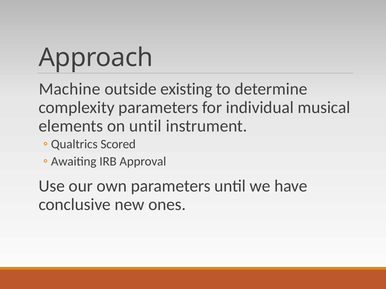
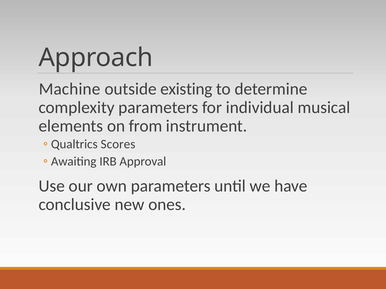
on until: until -> from
Scored: Scored -> Scores
